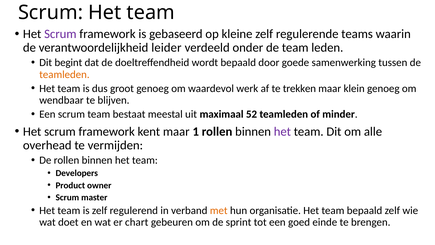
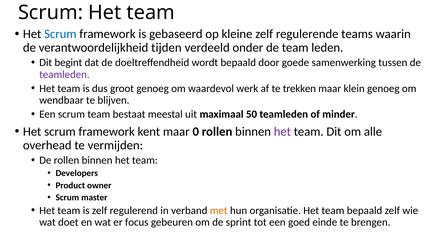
Scrum at (60, 34) colour: purple -> blue
leider: leider -> tijden
teamleden at (64, 74) colour: orange -> purple
52: 52 -> 50
1: 1 -> 0
chart: chart -> focus
